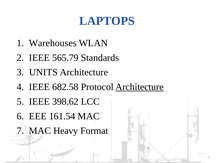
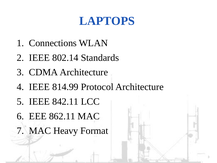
Warehouses: Warehouses -> Connections
565.79: 565.79 -> 802.14
UNITS: UNITS -> CDMA
682.58: 682.58 -> 814.99
Architecture at (140, 87) underline: present -> none
398.62: 398.62 -> 842.11
161.54: 161.54 -> 862.11
